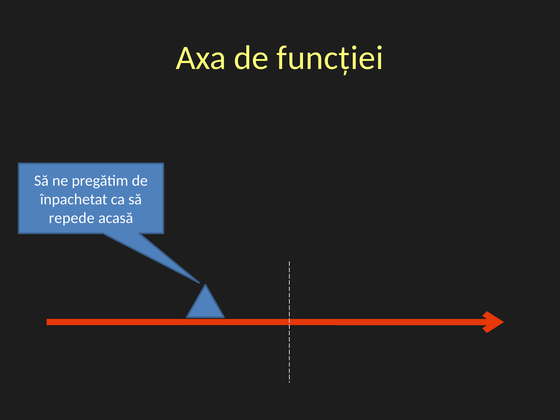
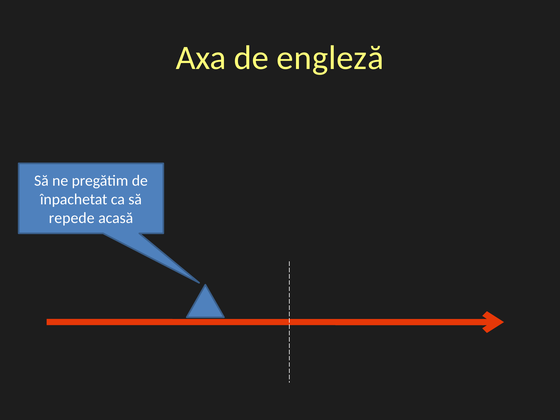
funcției: funcției -> engleză
